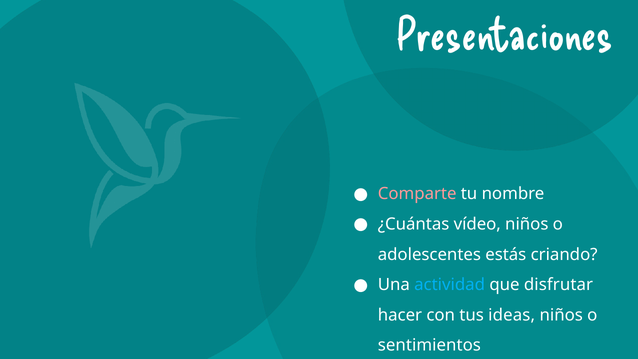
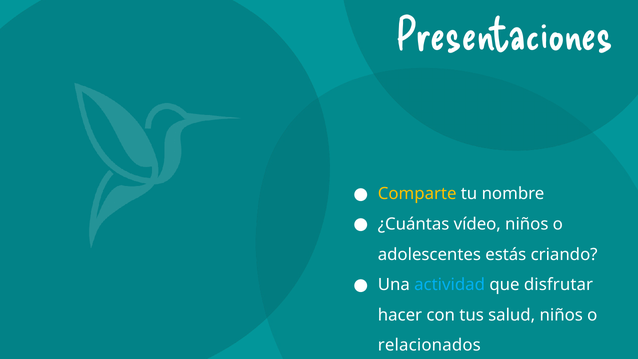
Comparte colour: pink -> yellow
ideas: ideas -> salud
sentimientos: sentimientos -> relacionados
